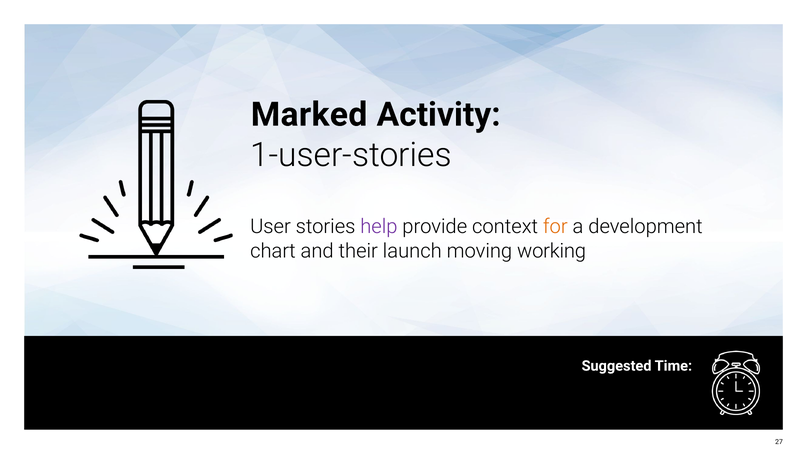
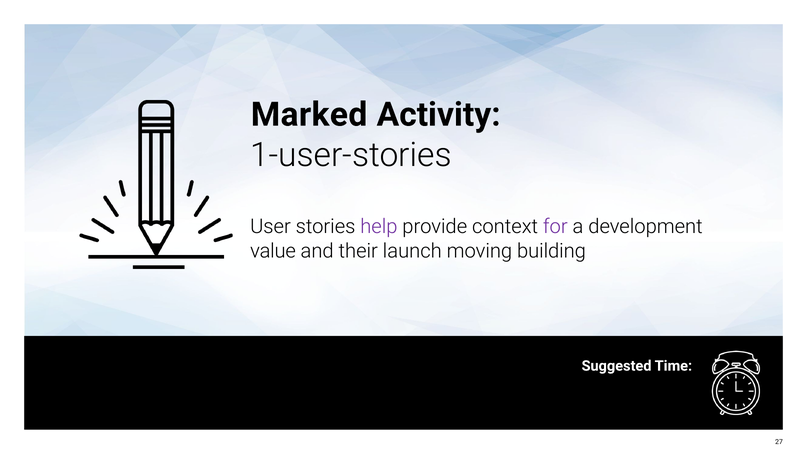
for colour: orange -> purple
chart: chart -> value
working: working -> building
